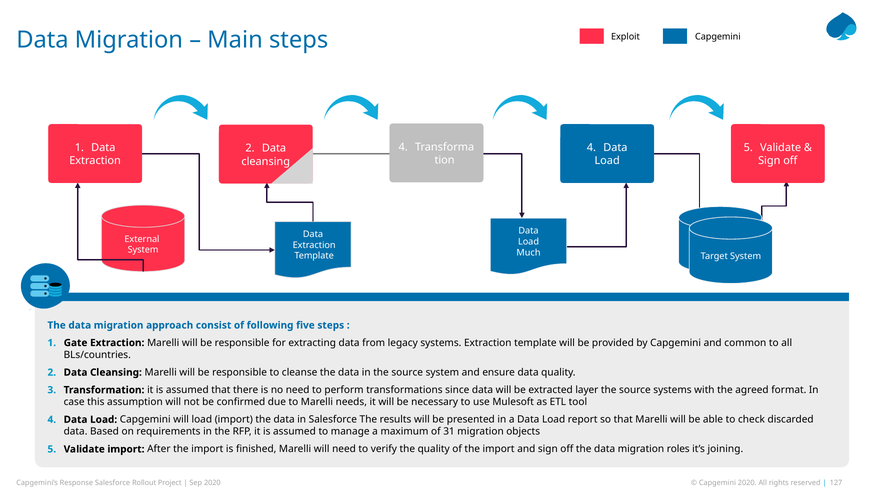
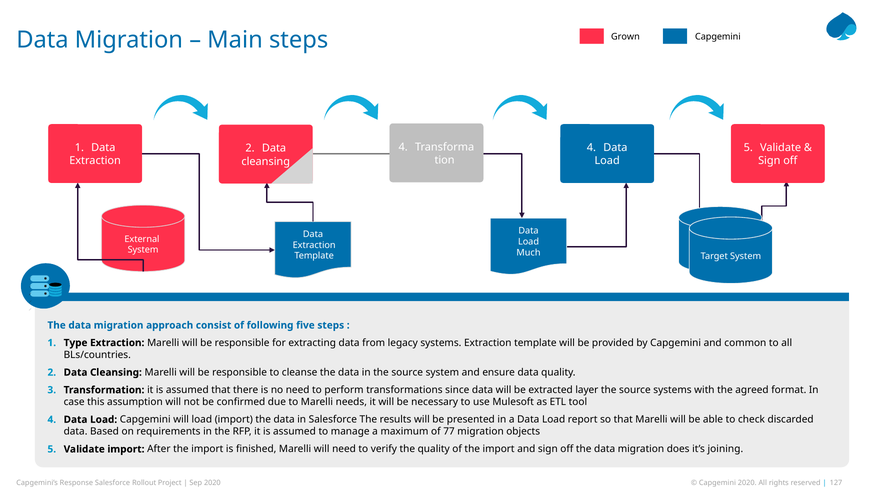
Exploit: Exploit -> Grown
Gate: Gate -> Type
31: 31 -> 77
roles: roles -> does
